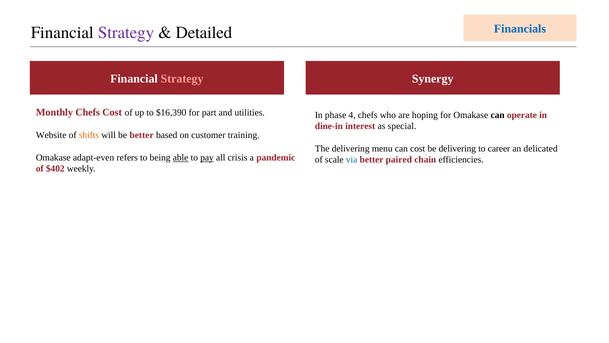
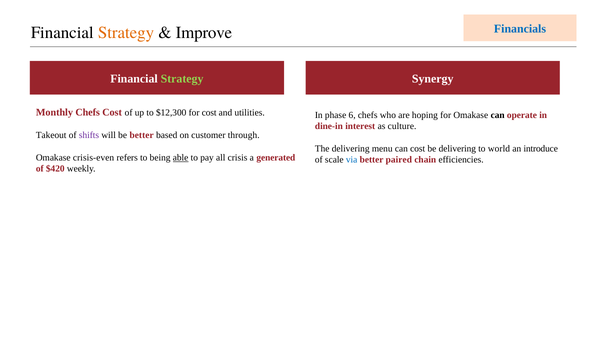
Strategy at (126, 33) colour: purple -> orange
Detailed: Detailed -> Improve
Strategy at (182, 78) colour: pink -> light green
$16,390: $16,390 -> $12,300
for part: part -> cost
4: 4 -> 6
special: special -> culture
Website: Website -> Takeout
shifts colour: orange -> purple
training: training -> through
career: career -> world
delicated: delicated -> introduce
adapt-even: adapt-even -> crisis-even
pay underline: present -> none
pandemic: pandemic -> generated
$402: $402 -> $420
